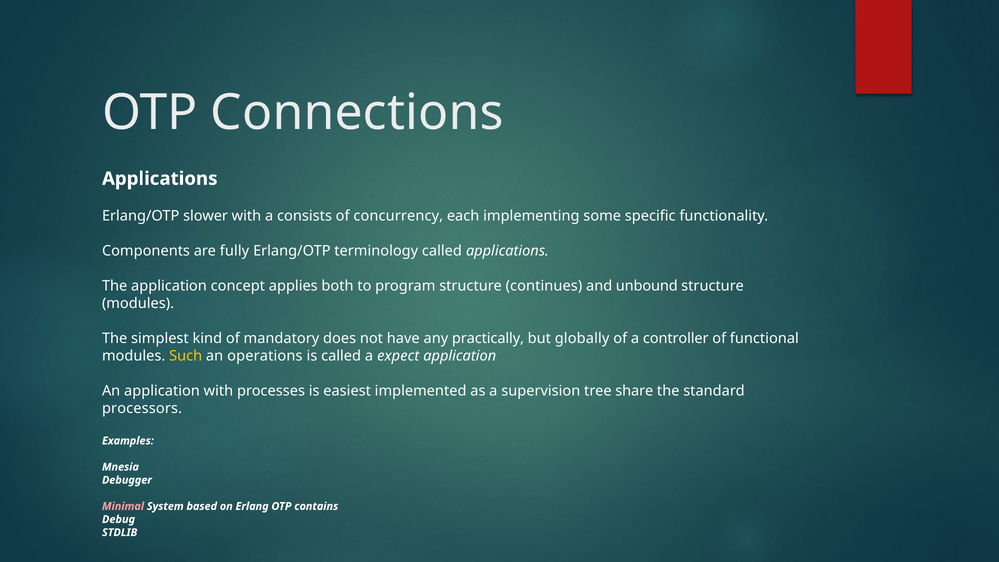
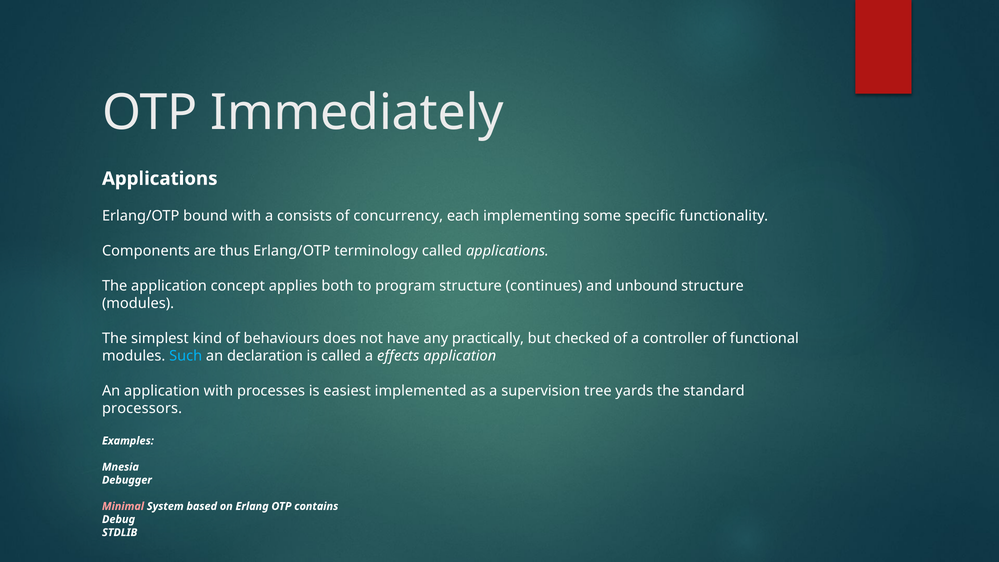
Connections: Connections -> Immediately
slower: slower -> bound
fully: fully -> thus
mandatory: mandatory -> behaviours
globally: globally -> checked
Such colour: yellow -> light blue
operations: operations -> declaration
expect: expect -> effects
share: share -> yards
